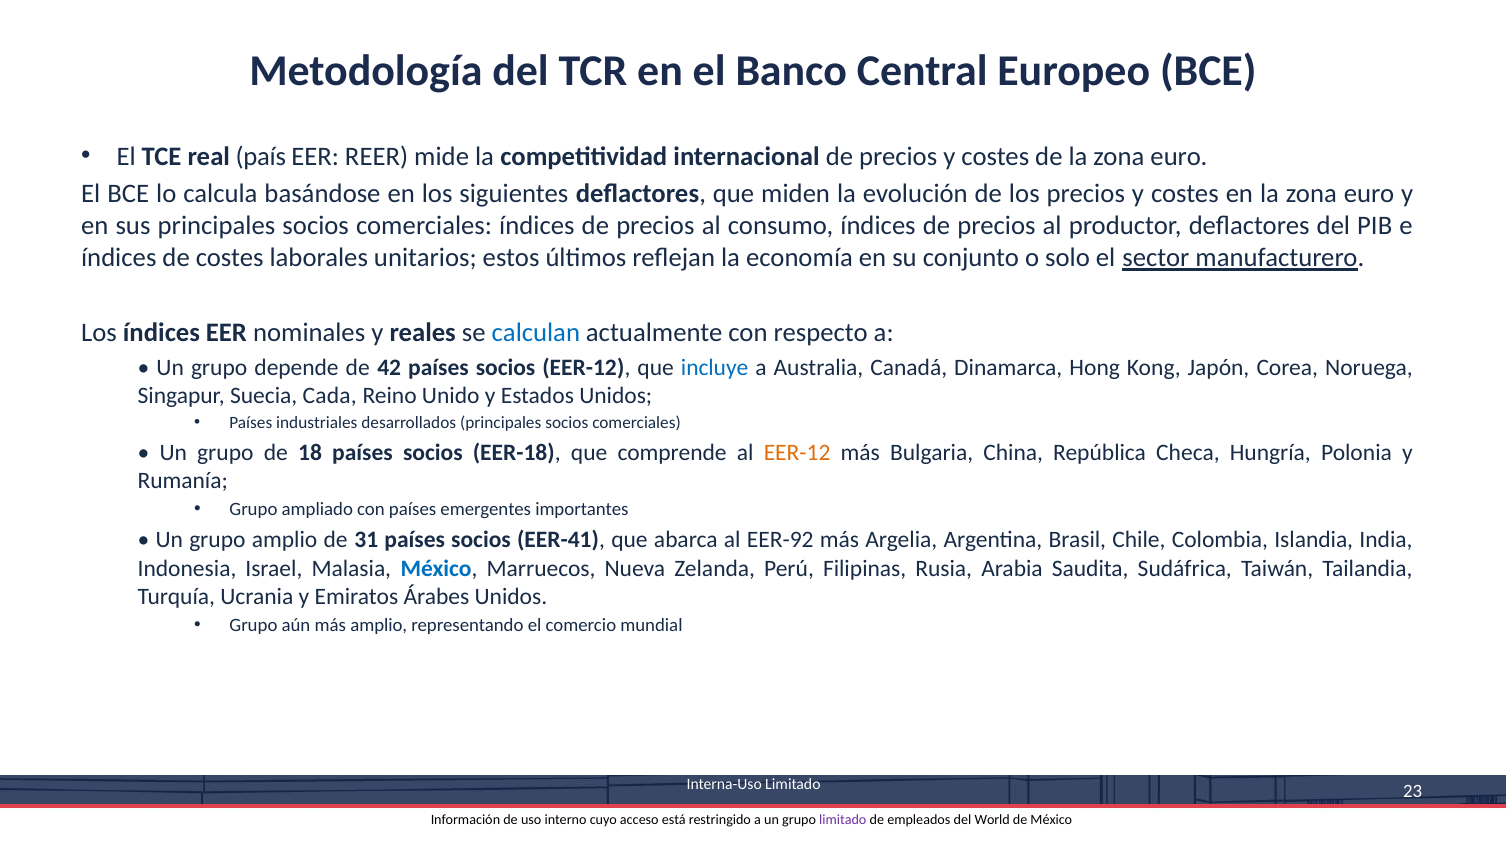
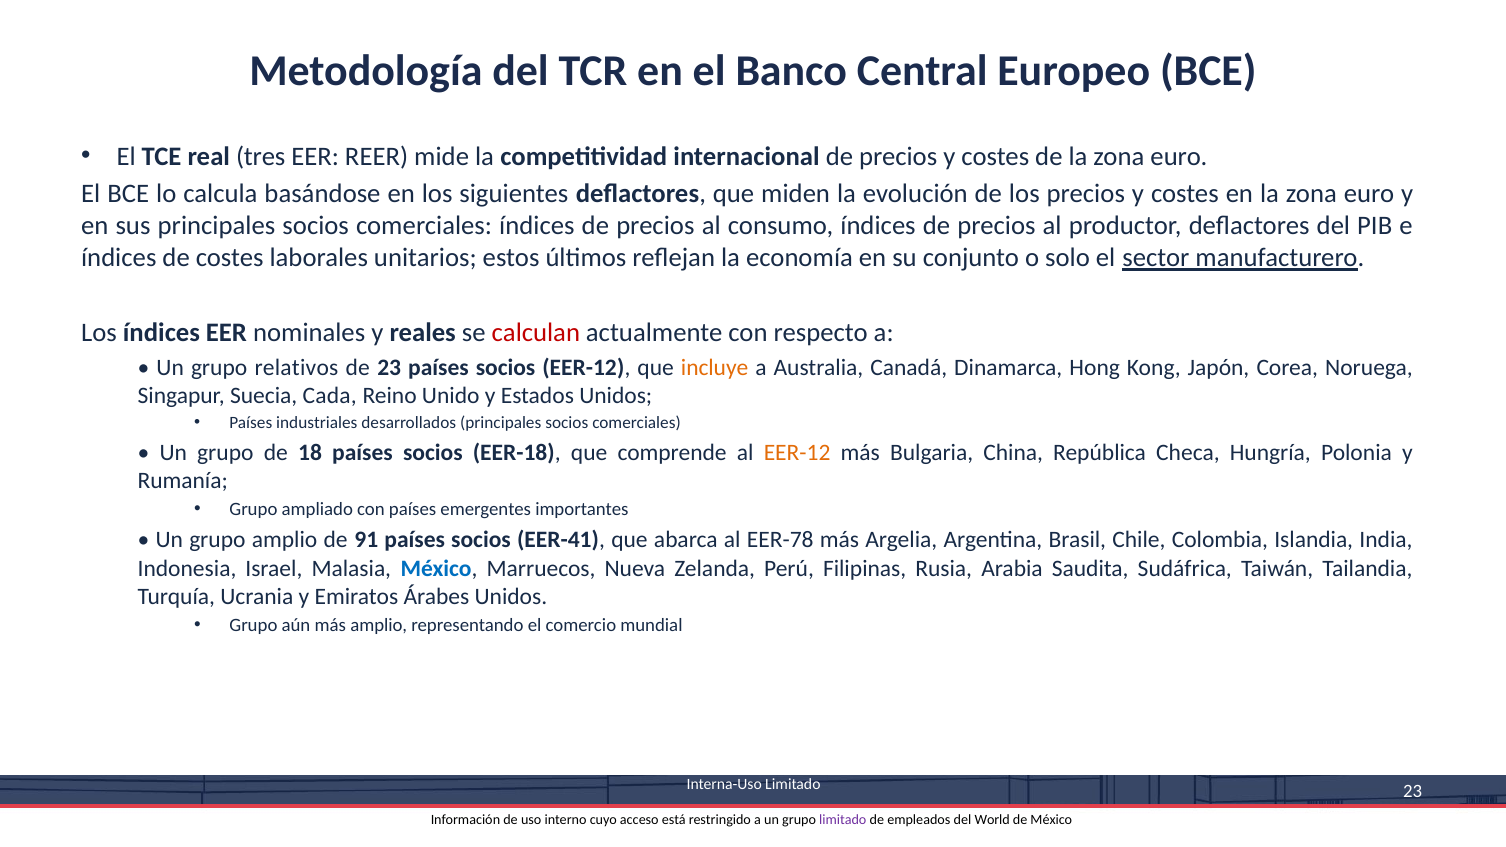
país: país -> tres
calculan colour: blue -> red
depende: depende -> relativos
de 42: 42 -> 23
incluye colour: blue -> orange
31: 31 -> 91
EER-92: EER-92 -> EER-78
